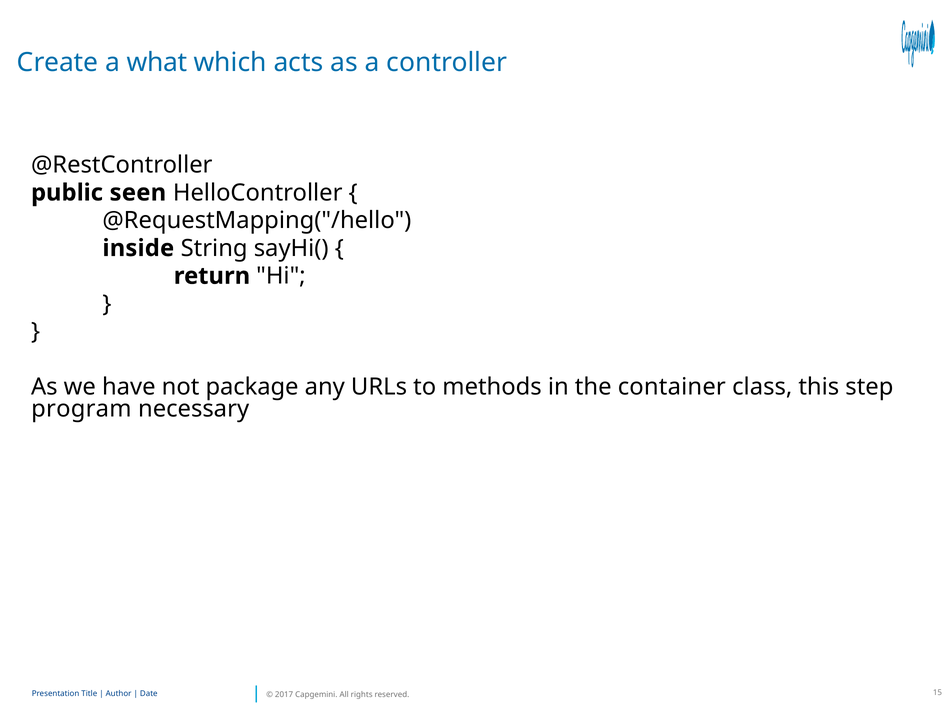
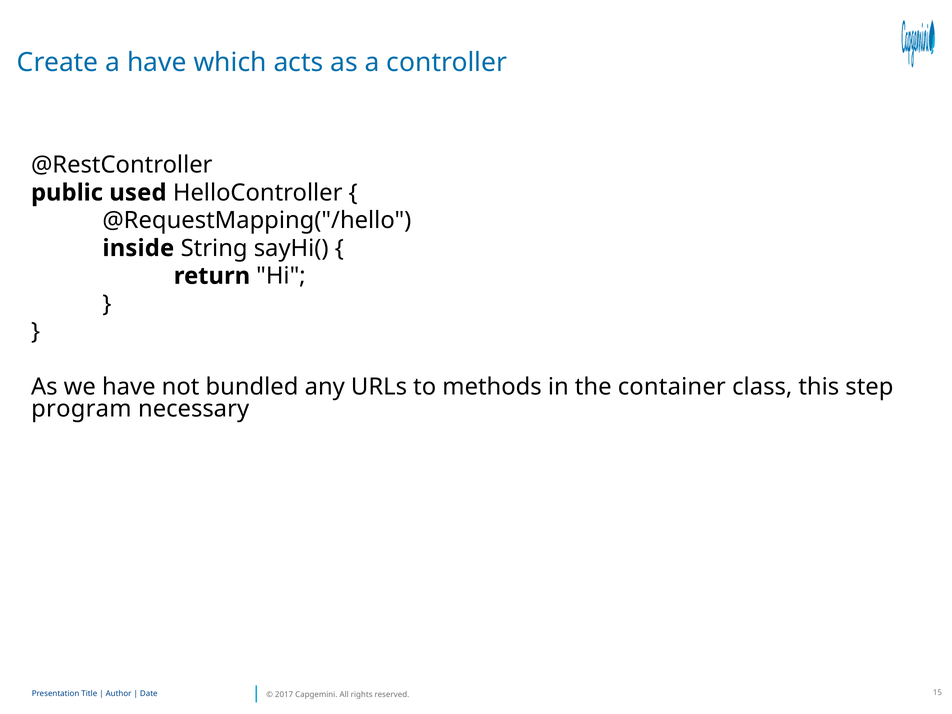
a what: what -> have
seen: seen -> used
package: package -> bundled
